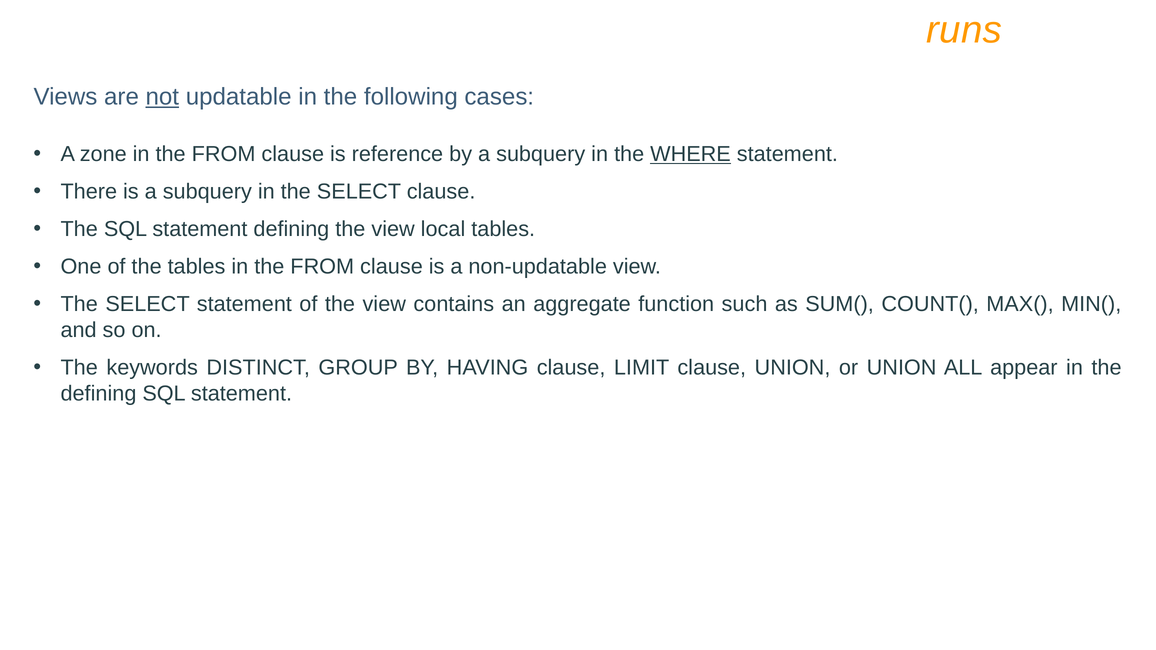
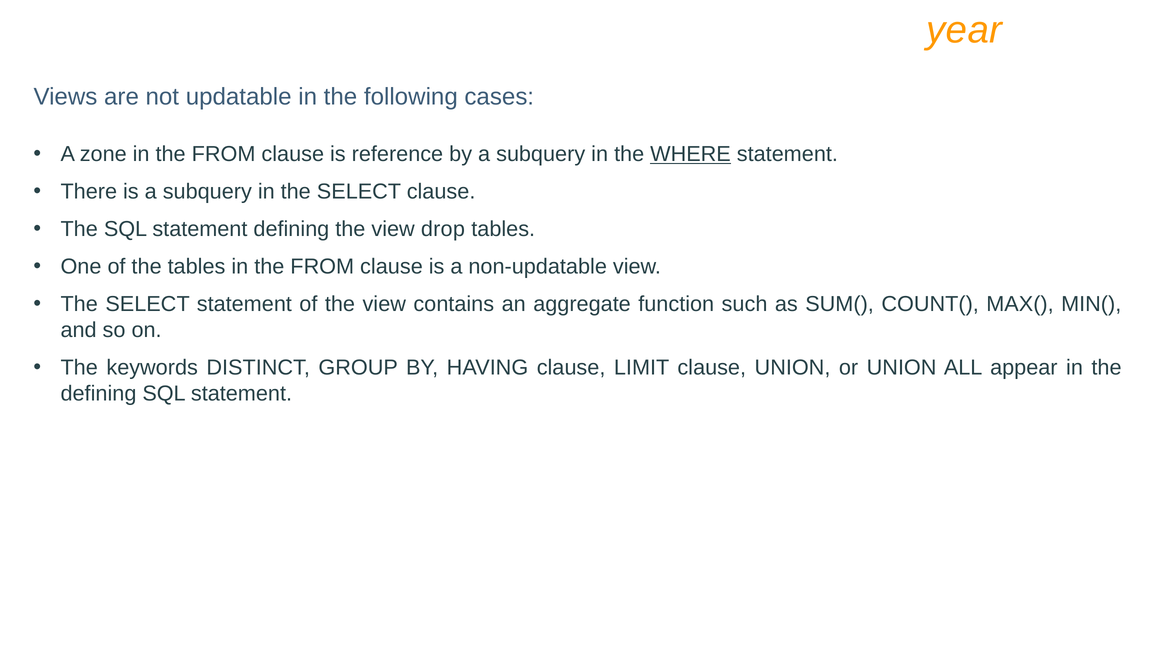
runs: runs -> year
not underline: present -> none
local: local -> drop
